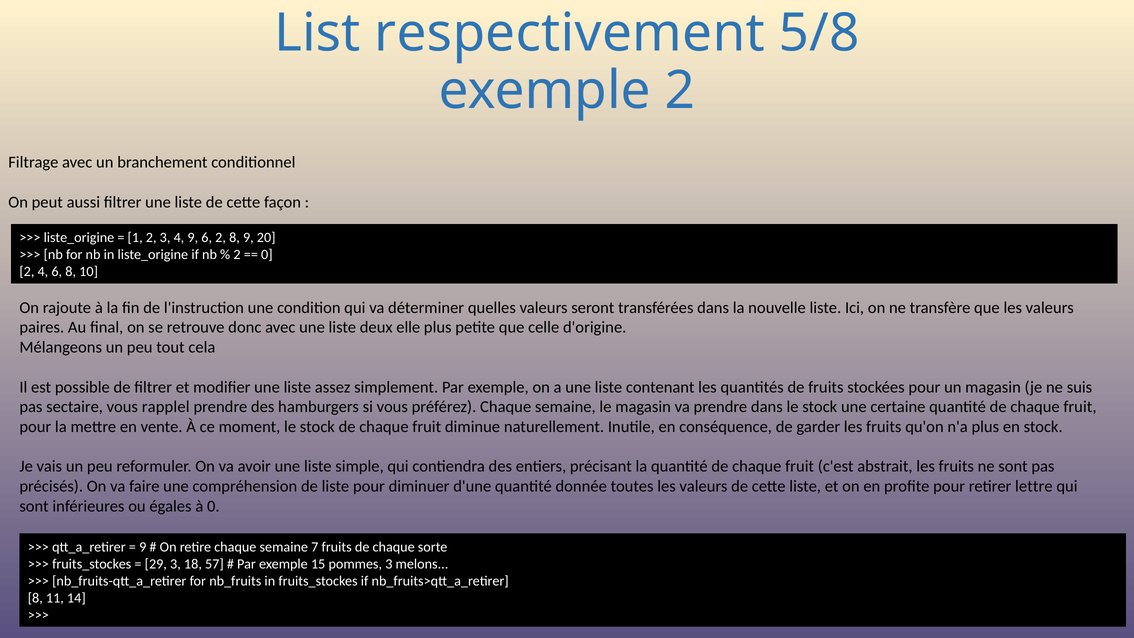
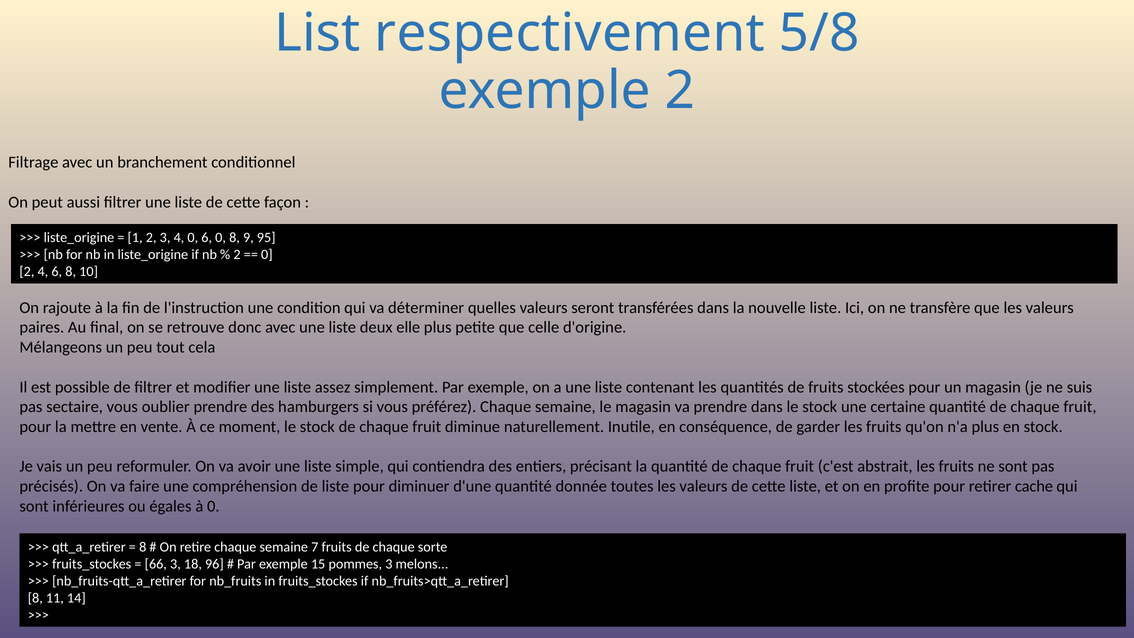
4 9: 9 -> 0
6 2: 2 -> 0
20: 20 -> 95
rapplel: rapplel -> oublier
lettre: lettre -> cache
9 at (143, 547): 9 -> 8
29: 29 -> 66
57: 57 -> 96
